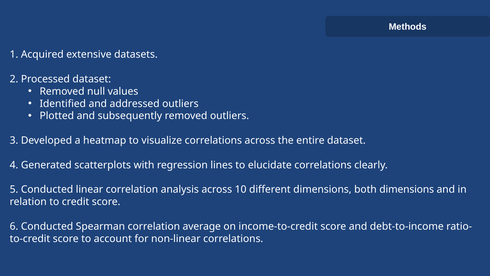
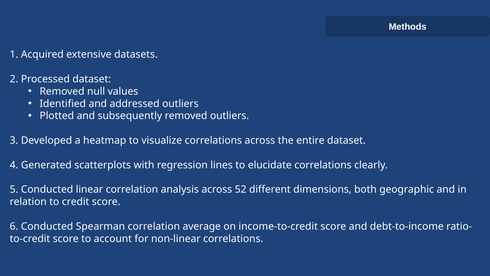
10: 10 -> 52
both dimensions: dimensions -> geographic
